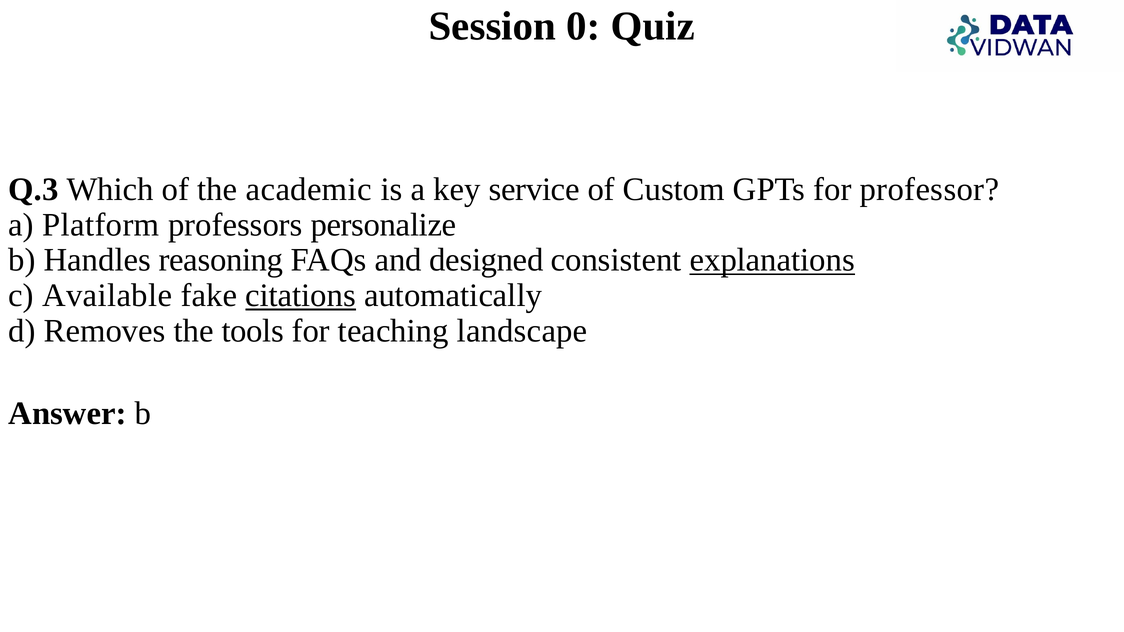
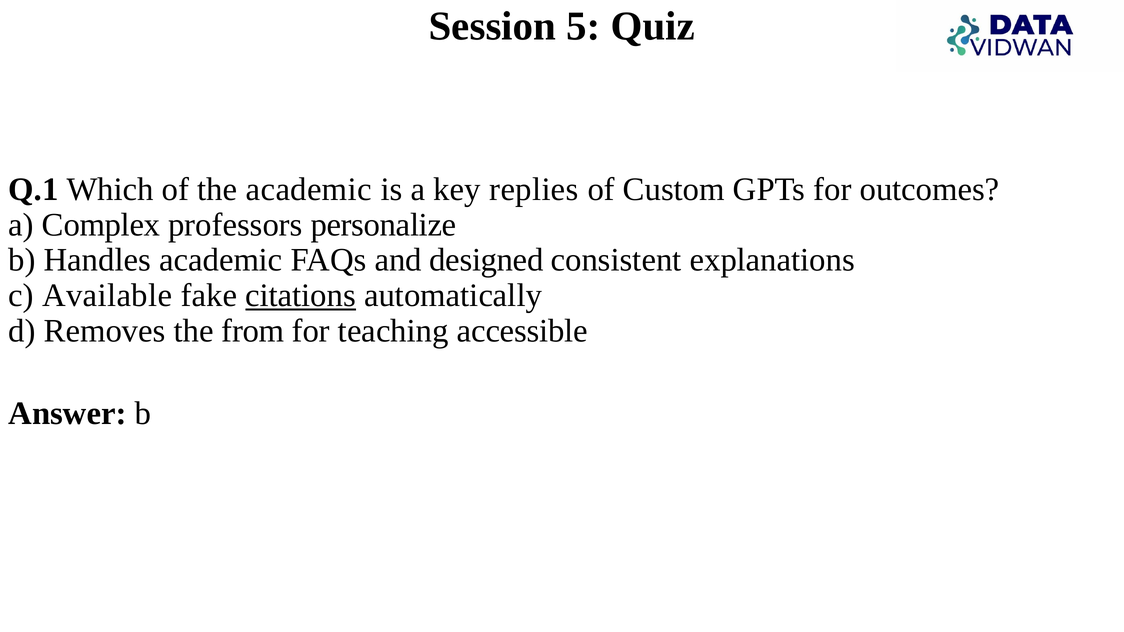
0: 0 -> 5
Q.3: Q.3 -> Q.1
service: service -> replies
professor: professor -> outcomes
Platform: Platform -> Complex
Handles reasoning: reasoning -> academic
explanations underline: present -> none
tools: tools -> from
landscape: landscape -> accessible
